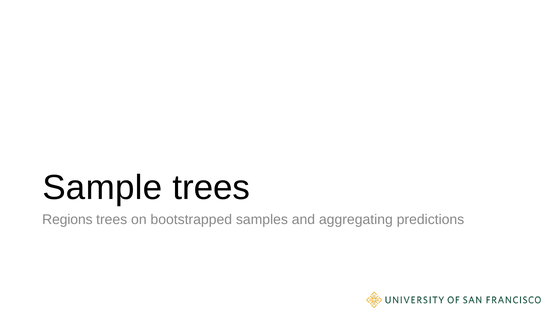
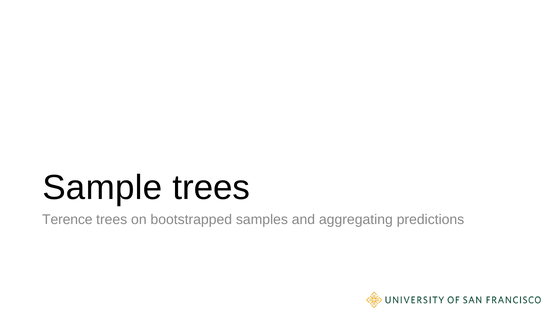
Regions: Regions -> Terence
